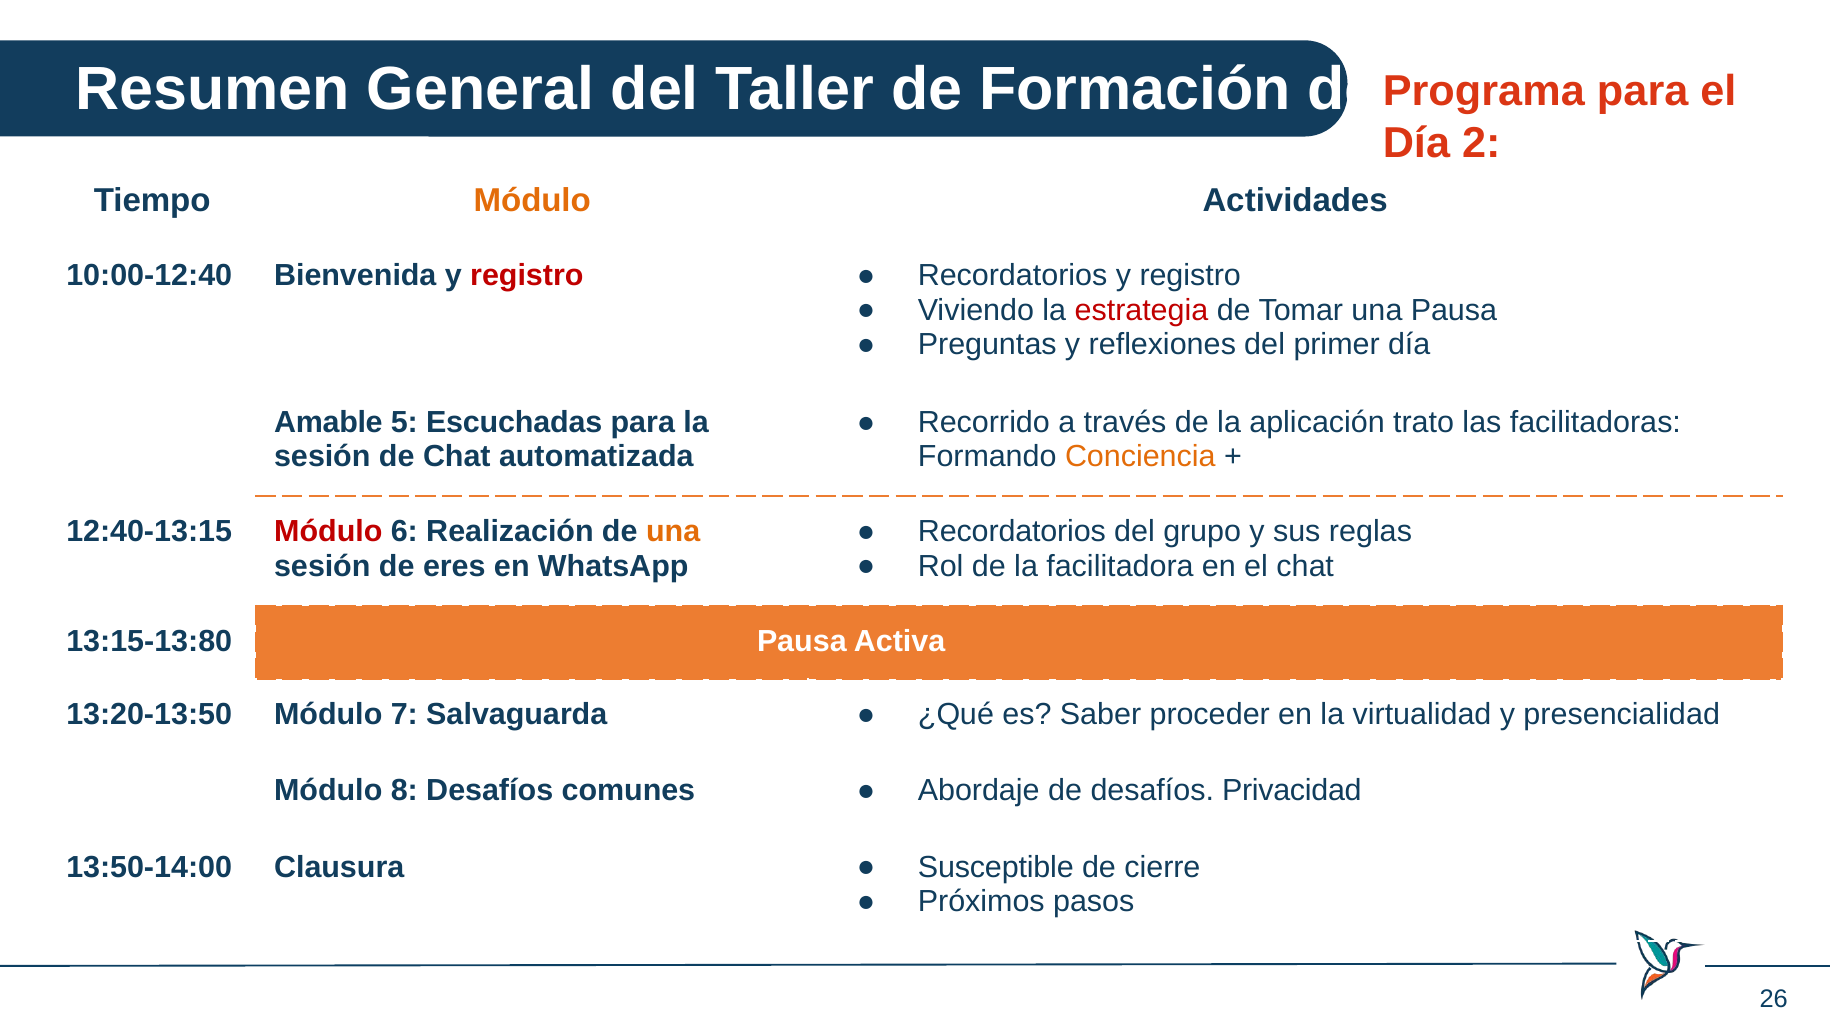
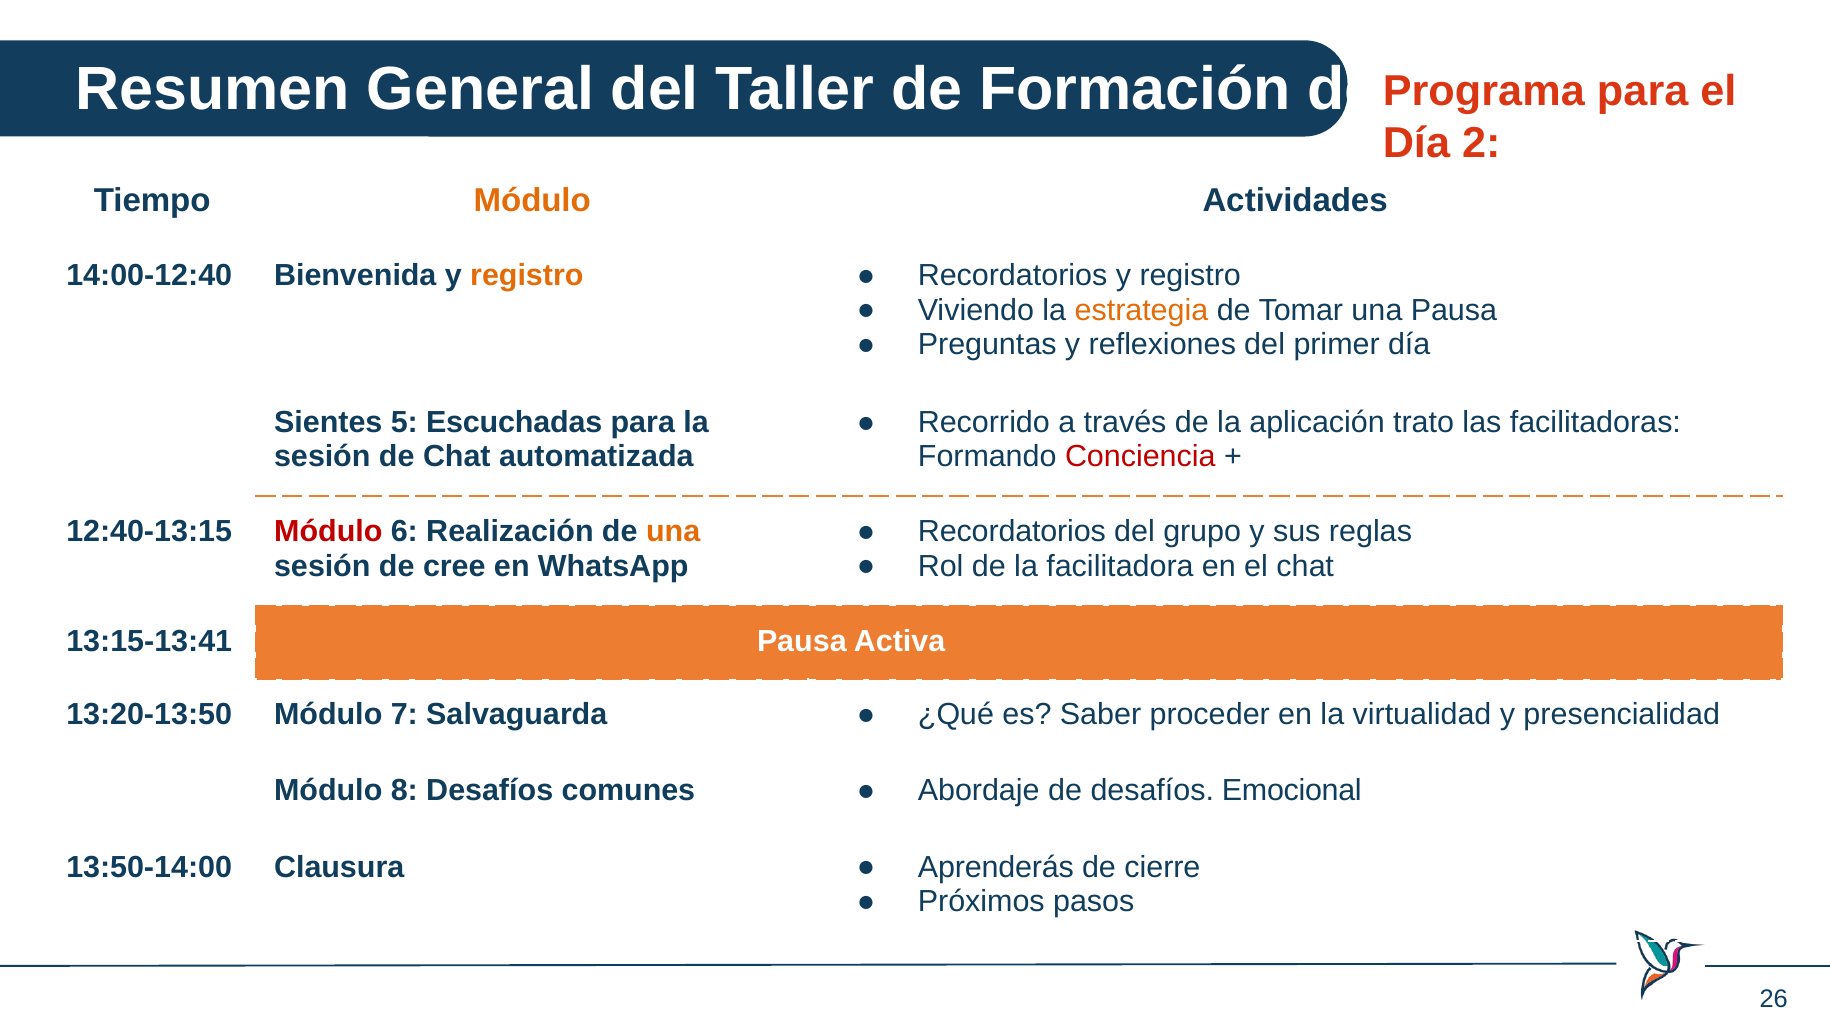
10:00-12:40: 10:00-12:40 -> 14:00-12:40
registro at (527, 276) colour: red -> orange
estrategia colour: red -> orange
Amable: Amable -> Sientes
Conciencia colour: orange -> red
eres: eres -> cree
13:15-13:80: 13:15-13:80 -> 13:15-13:41
Privacidad: Privacidad -> Emocional
Susceptible: Susceptible -> Aprenderás
